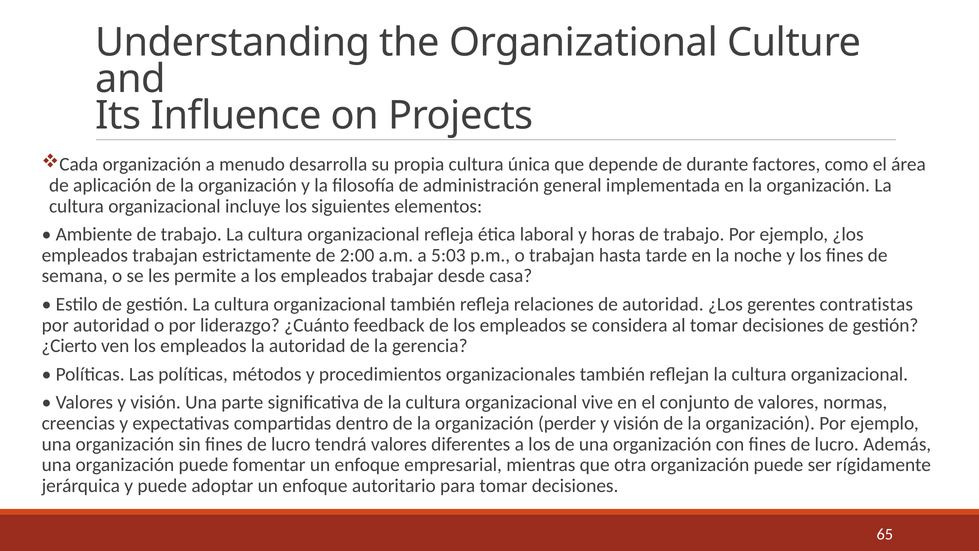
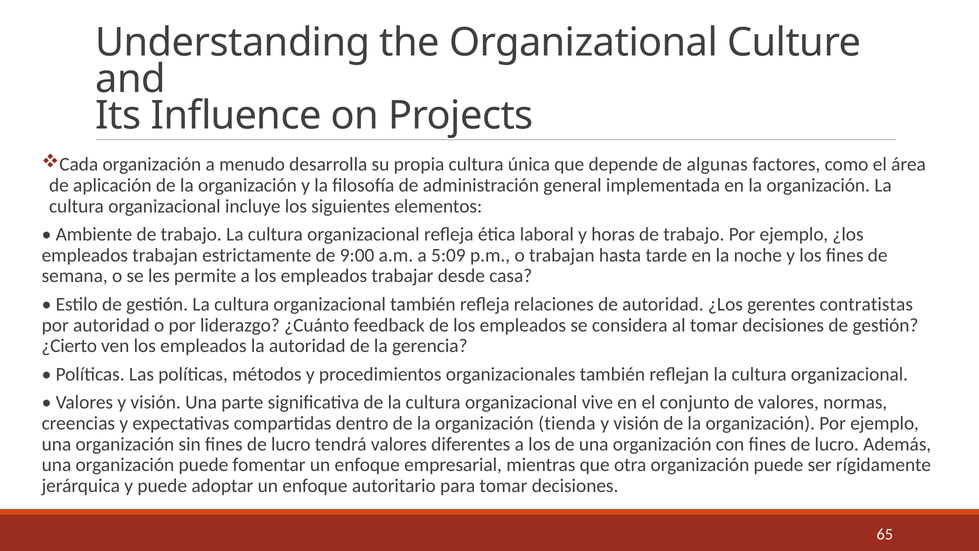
durante: durante -> algunas
2:00: 2:00 -> 9:00
5:03: 5:03 -> 5:09
perder: perder -> tienda
